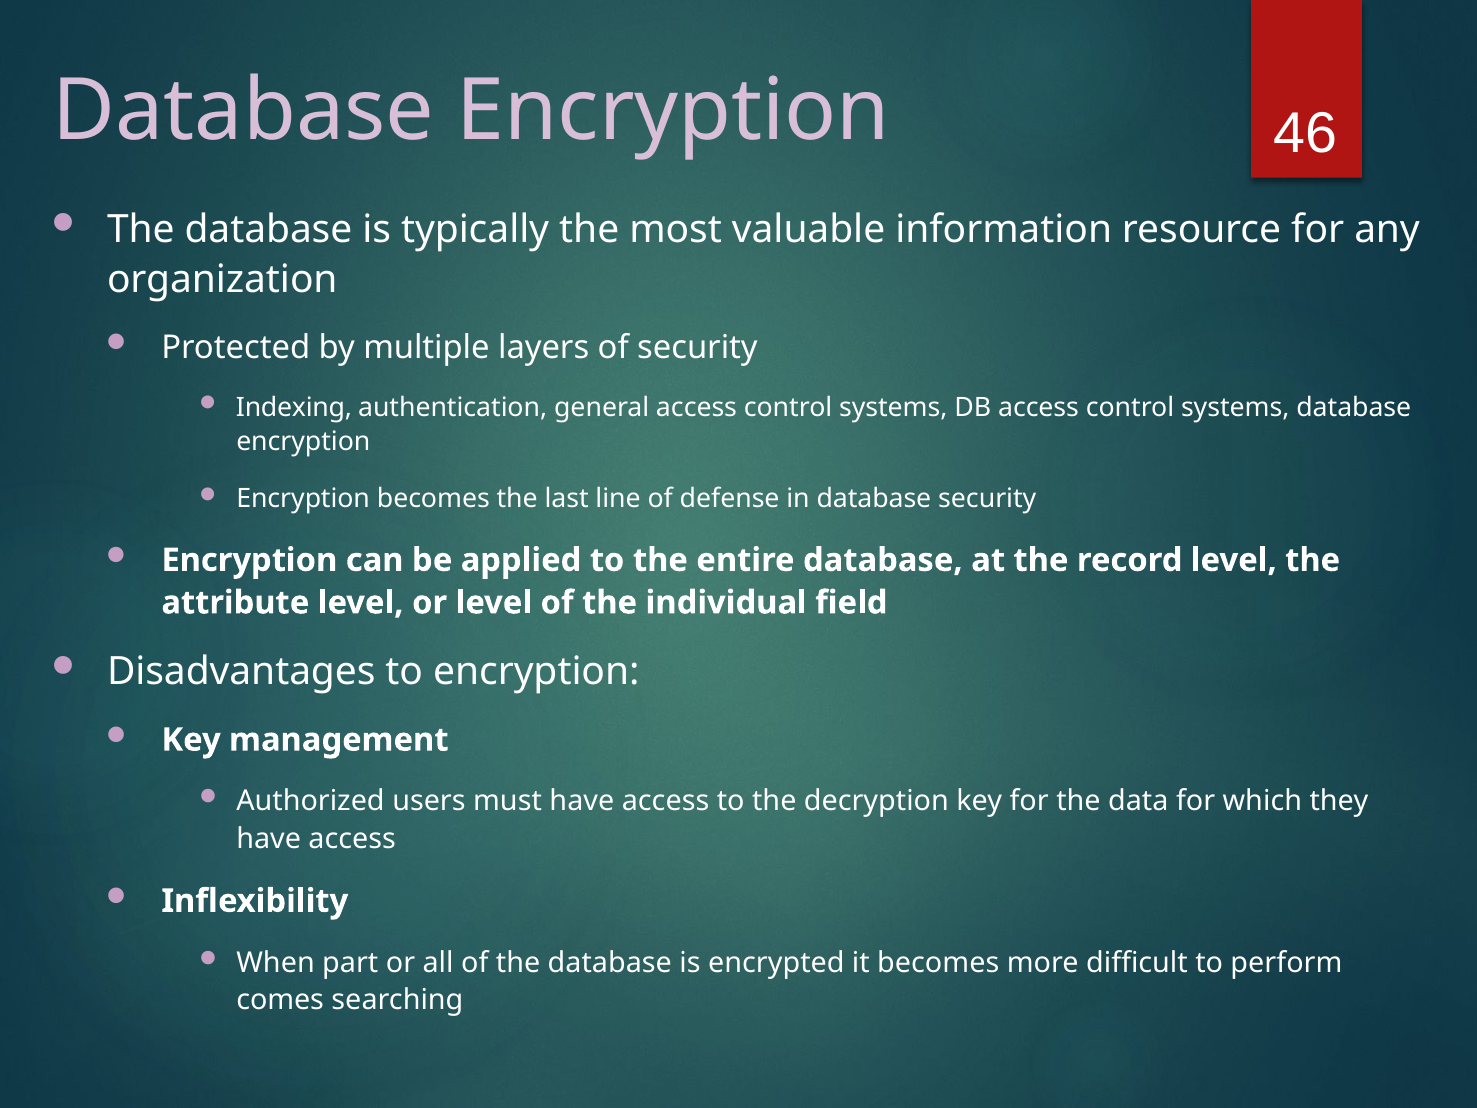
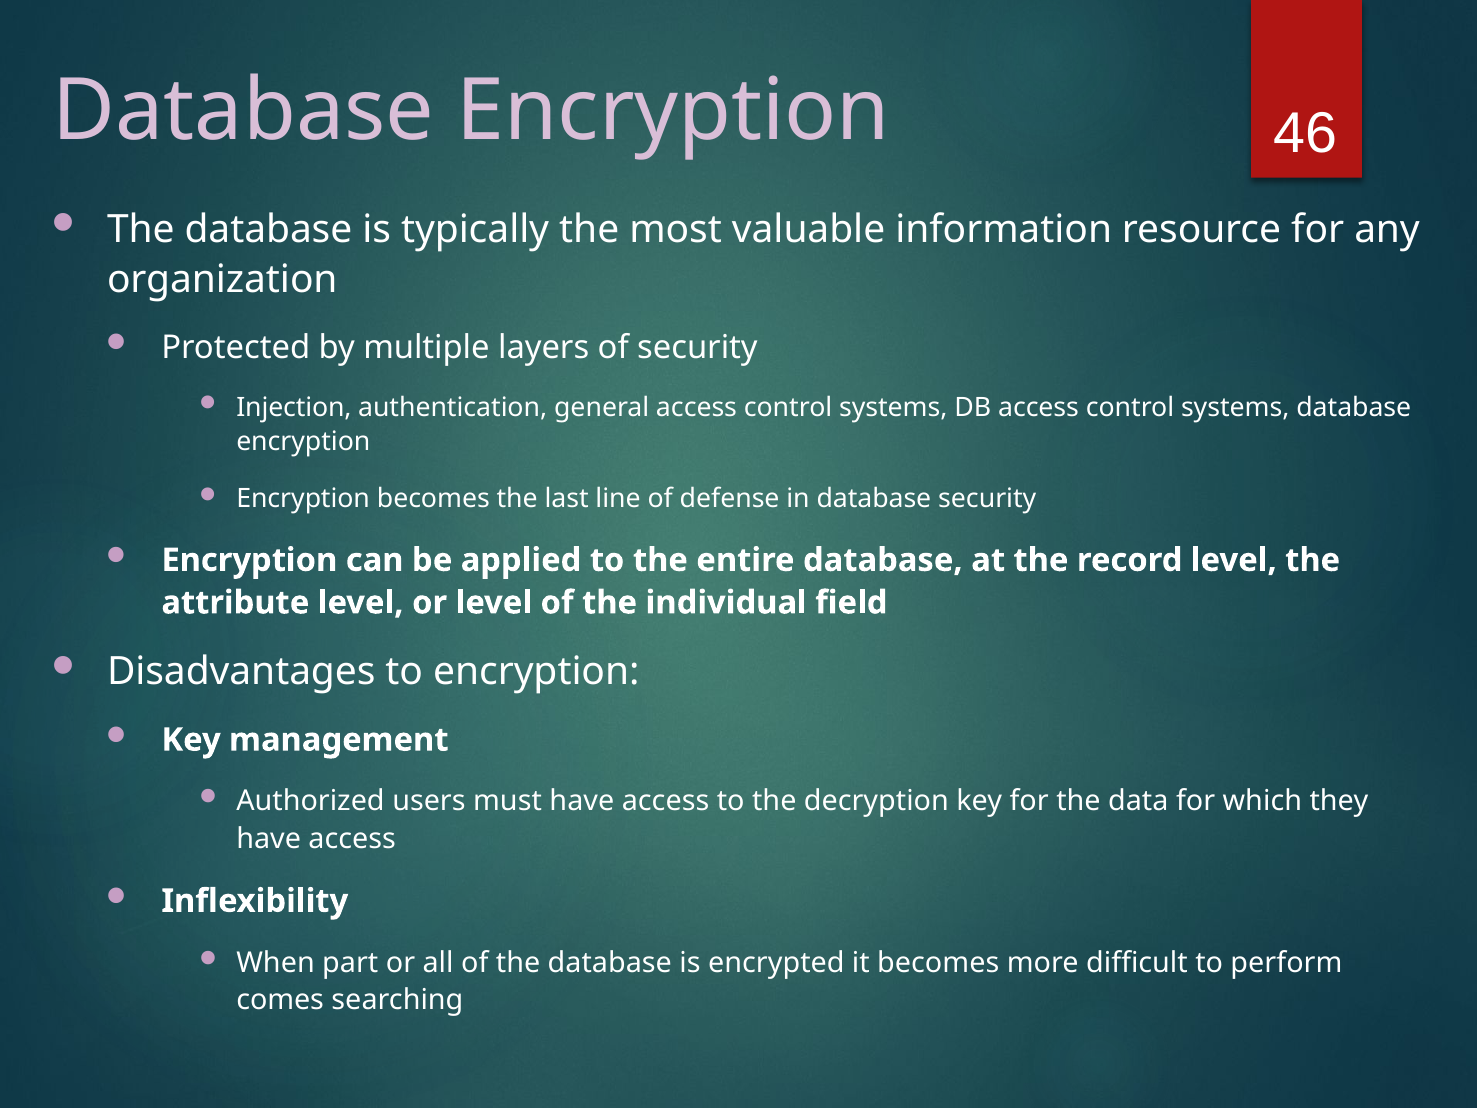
Indexing: Indexing -> Injection
